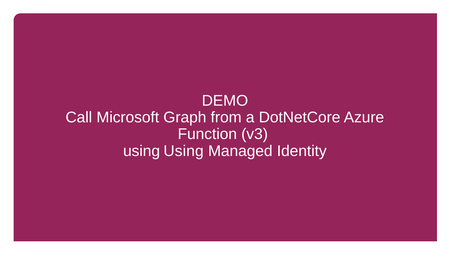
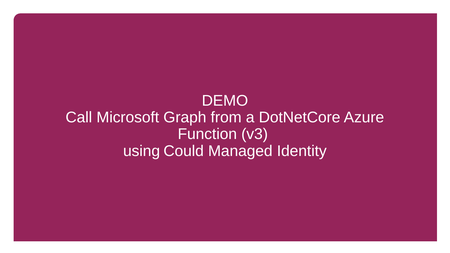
using Using: Using -> Could
